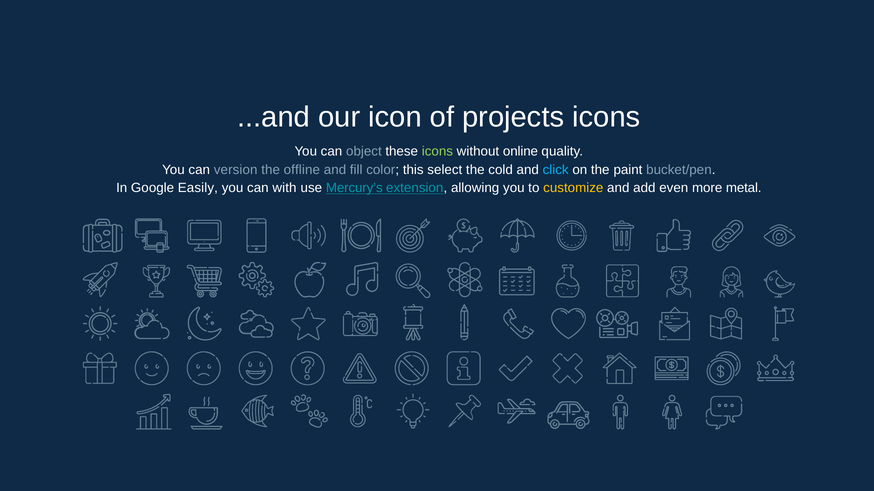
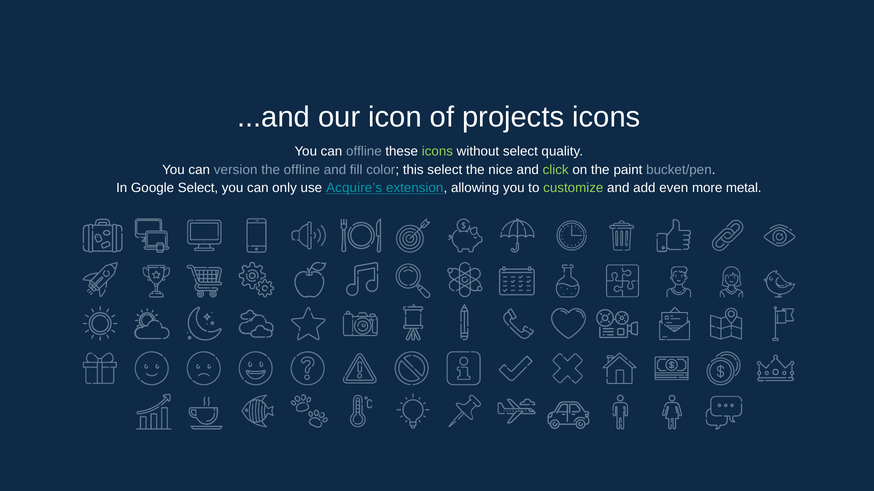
can object: object -> offline
without online: online -> select
cold: cold -> nice
click colour: light blue -> light green
Google Easily: Easily -> Select
with: with -> only
Mercury’s: Mercury’s -> Acquire’s
customize colour: yellow -> light green
